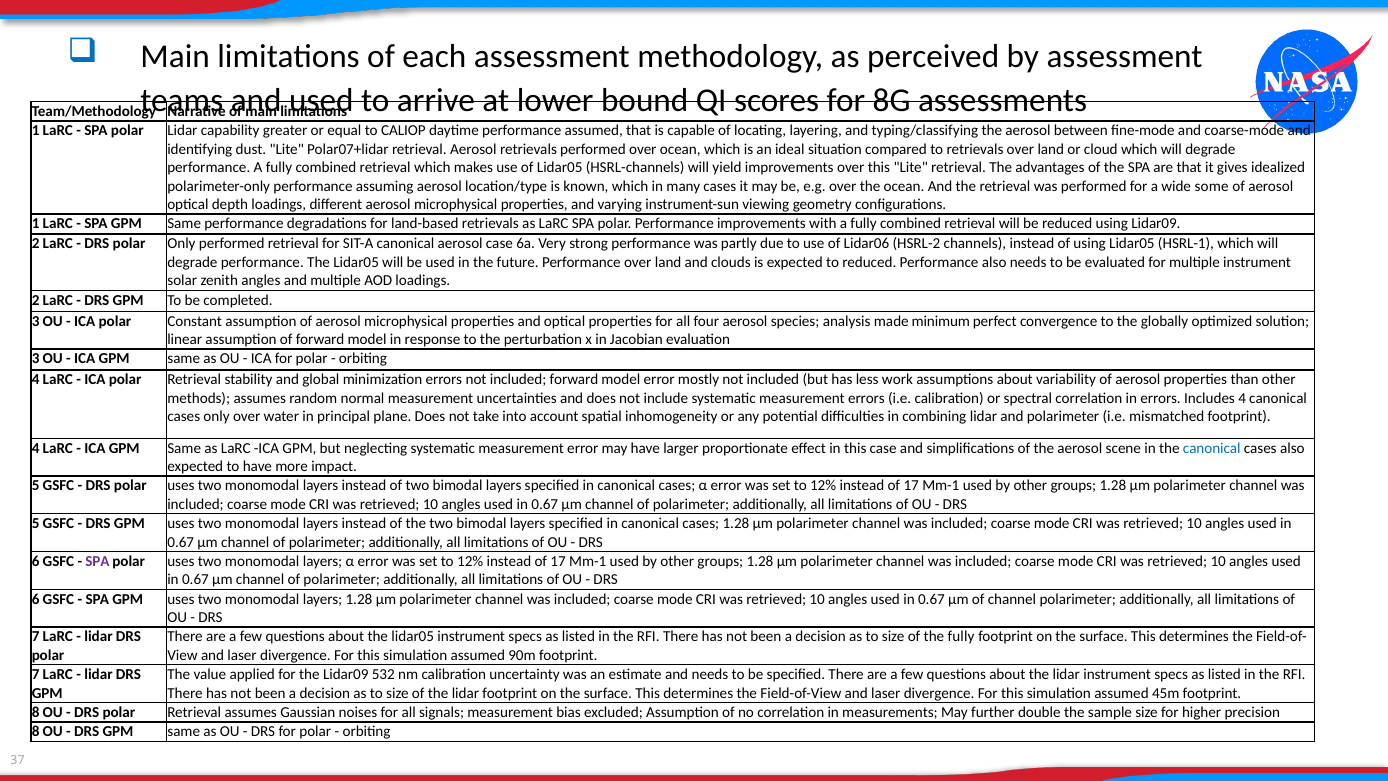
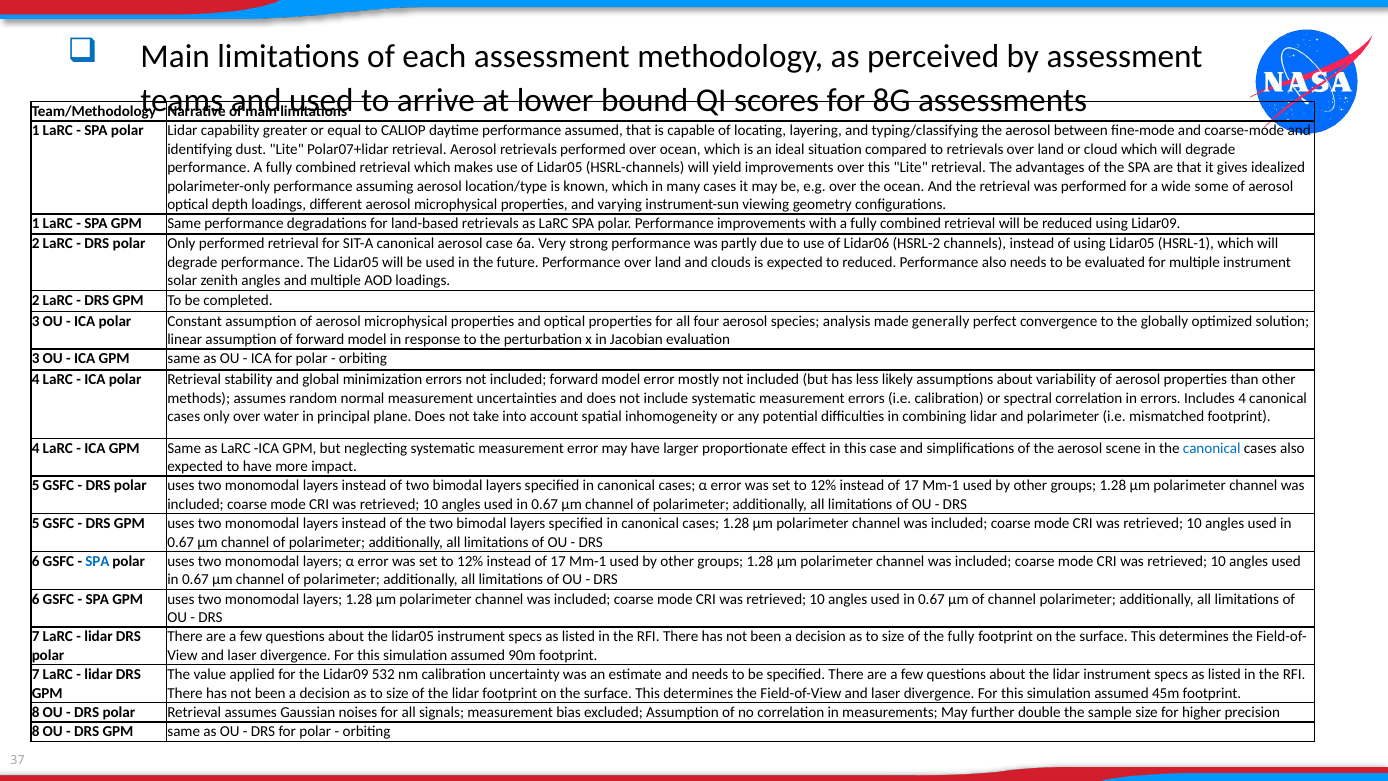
minimum: minimum -> generally
work: work -> likely
SPA at (97, 561) colour: purple -> blue
